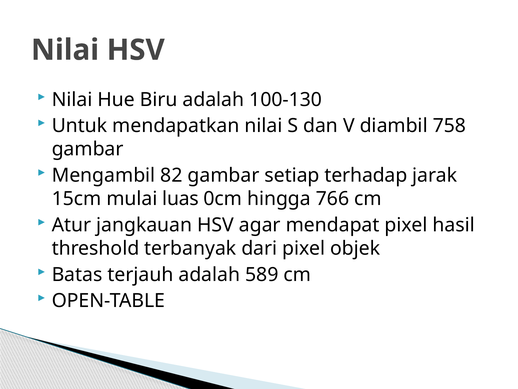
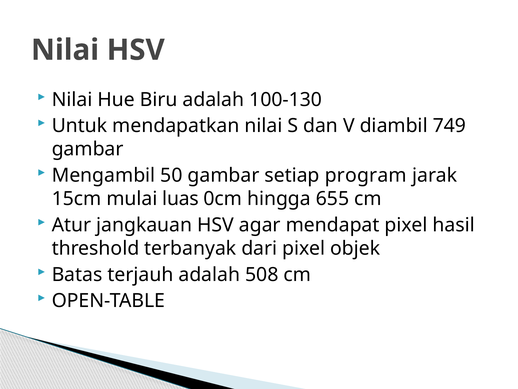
758: 758 -> 749
82: 82 -> 50
terhadap: terhadap -> program
766: 766 -> 655
589: 589 -> 508
